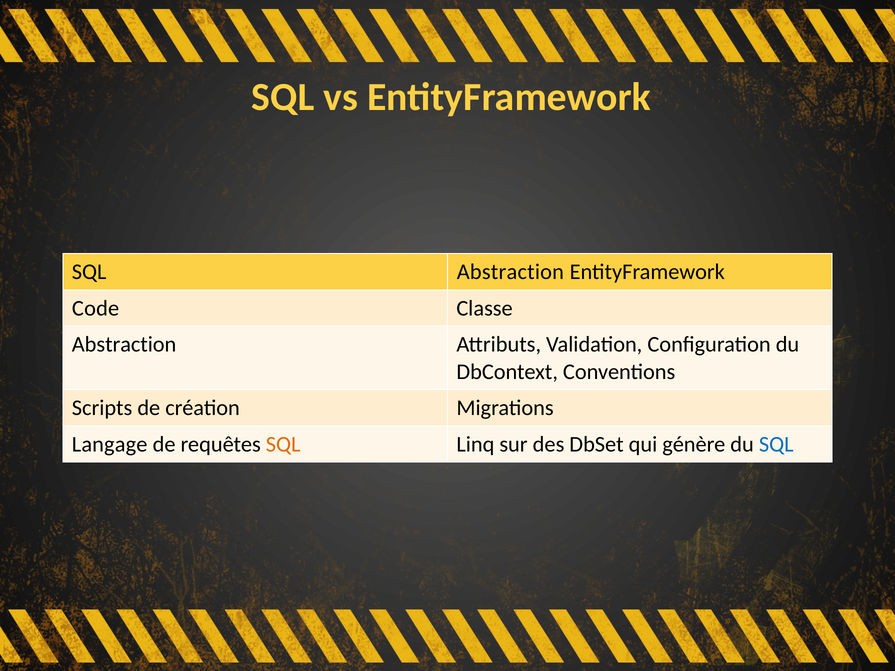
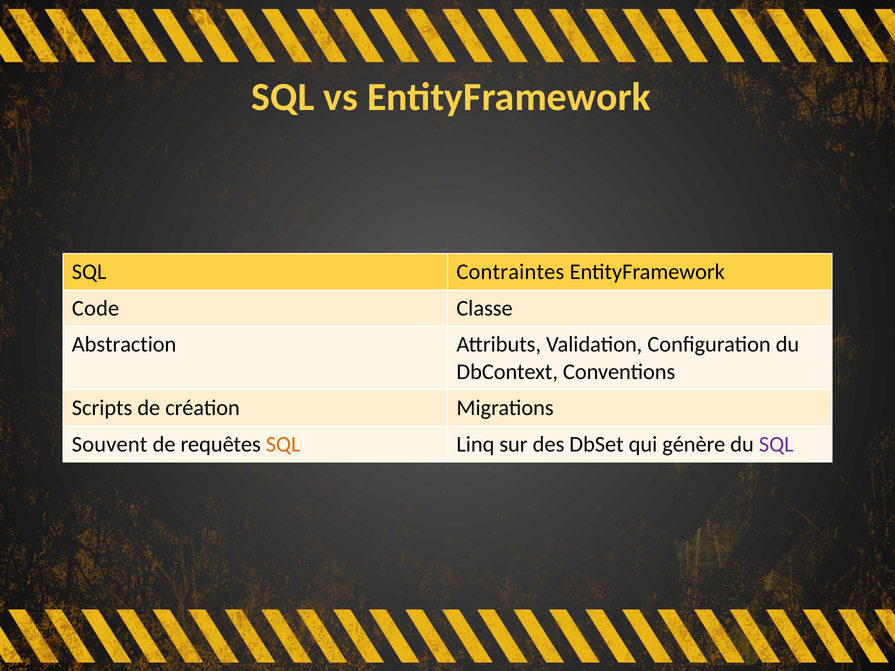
SQL Abstraction: Abstraction -> Contraintes
Langage: Langage -> Souvent
SQL at (776, 444) colour: blue -> purple
